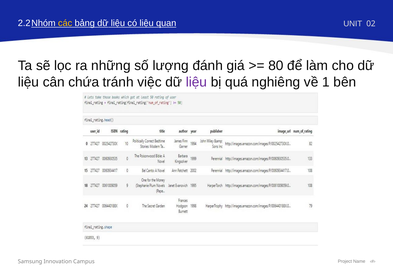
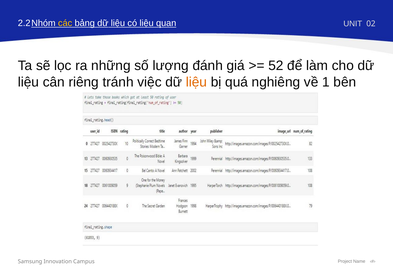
80: 80 -> 52
chứa: chứa -> riêng
liệu at (196, 82) colour: purple -> orange
